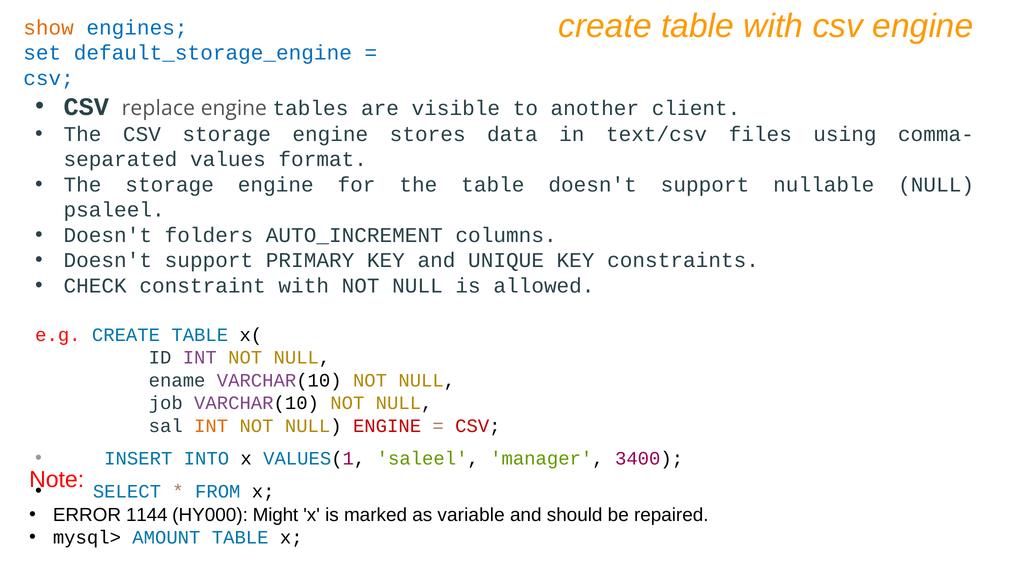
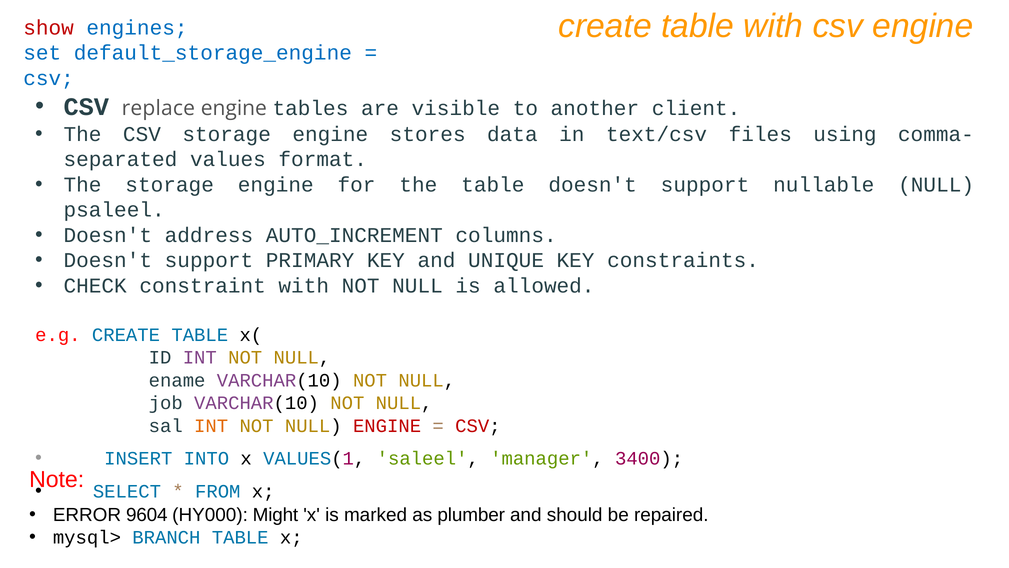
show colour: orange -> red
folders: folders -> address
1144: 1144 -> 9604
variable: variable -> plumber
AMOUNT: AMOUNT -> BRANCH
